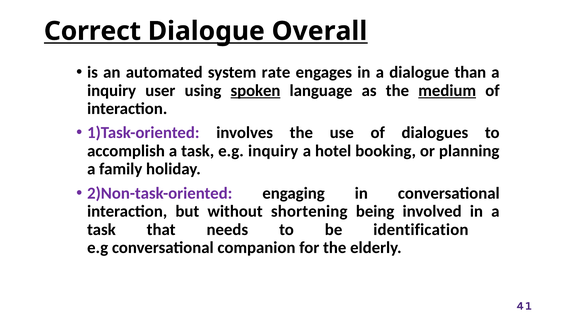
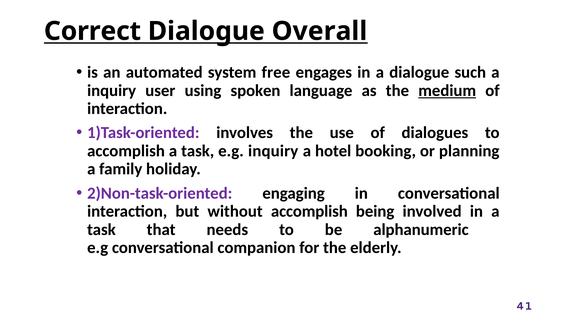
rate: rate -> free
than: than -> such
spoken underline: present -> none
without shortening: shortening -> accomplish
identification: identification -> alphanumeric
